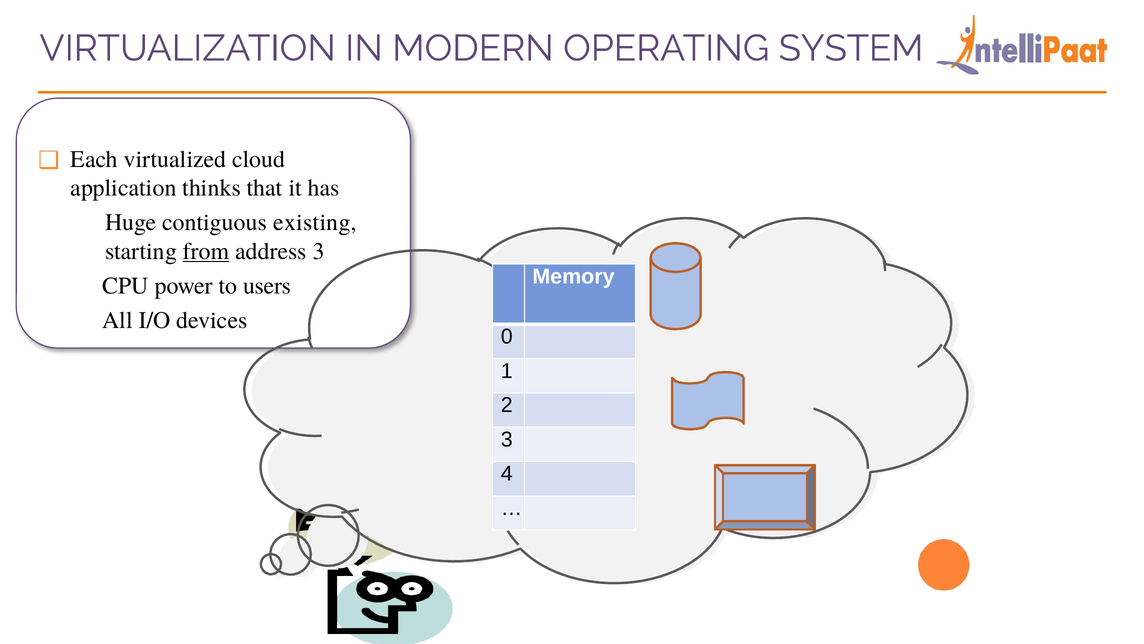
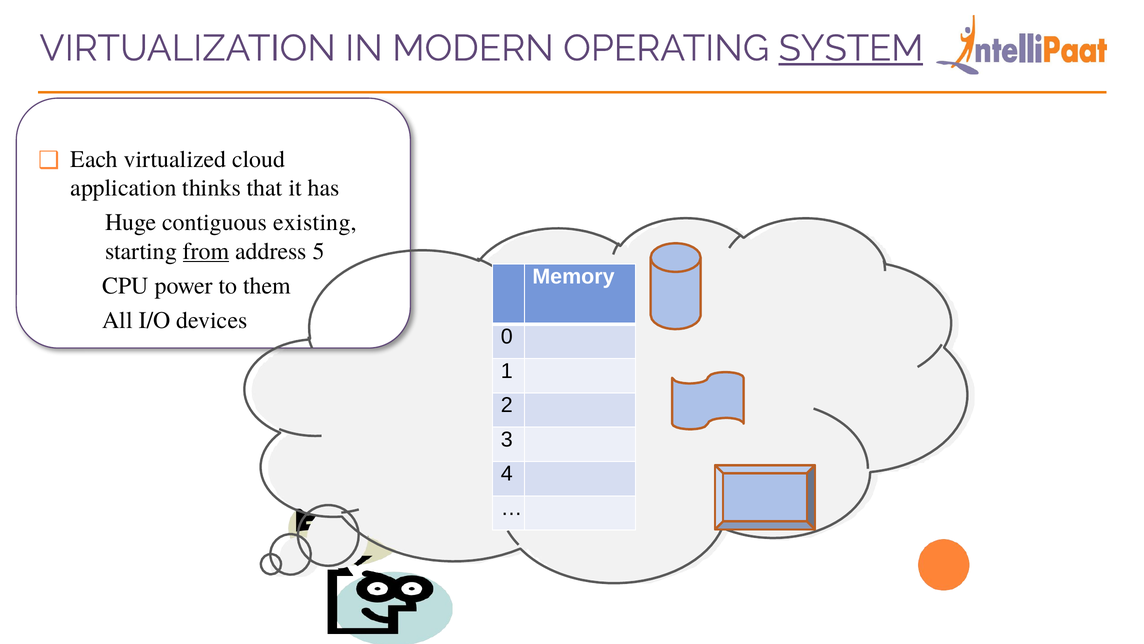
SYSTEM underline: none -> present
address 3: 3 -> 5
users: users -> them
